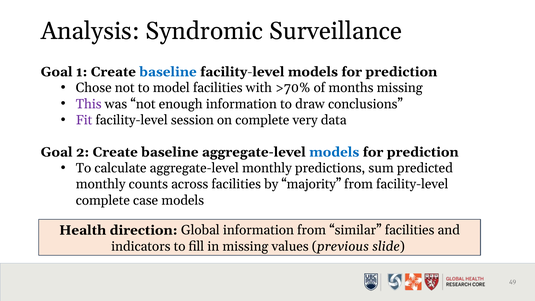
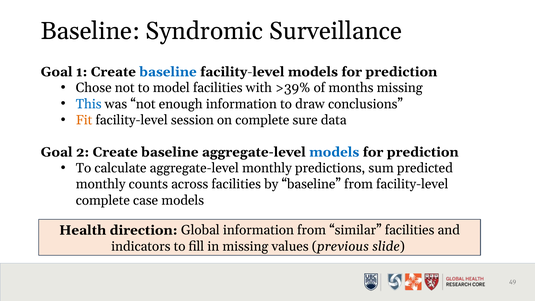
Analysis at (90, 31): Analysis -> Baseline
>70%: >70% -> >39%
This colour: purple -> blue
Fit colour: purple -> orange
very: very -> sure
by majority: majority -> baseline
